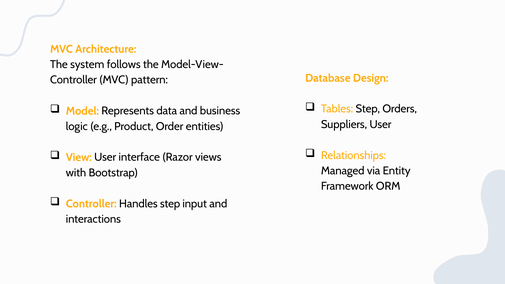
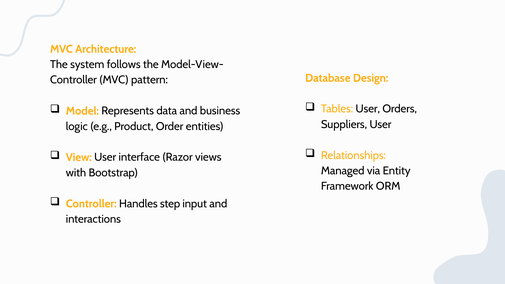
Tables Step: Step -> User
